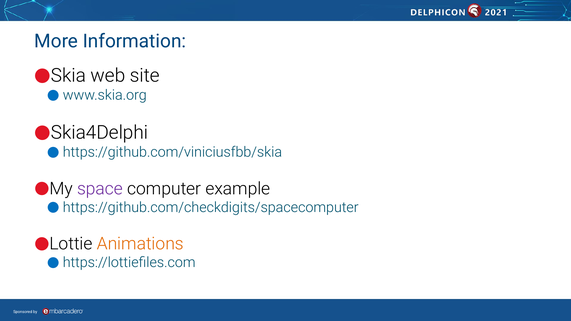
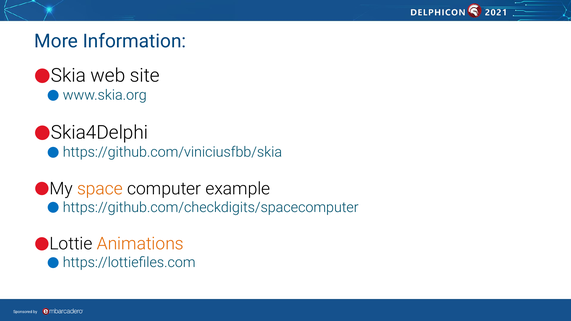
space colour: purple -> orange
